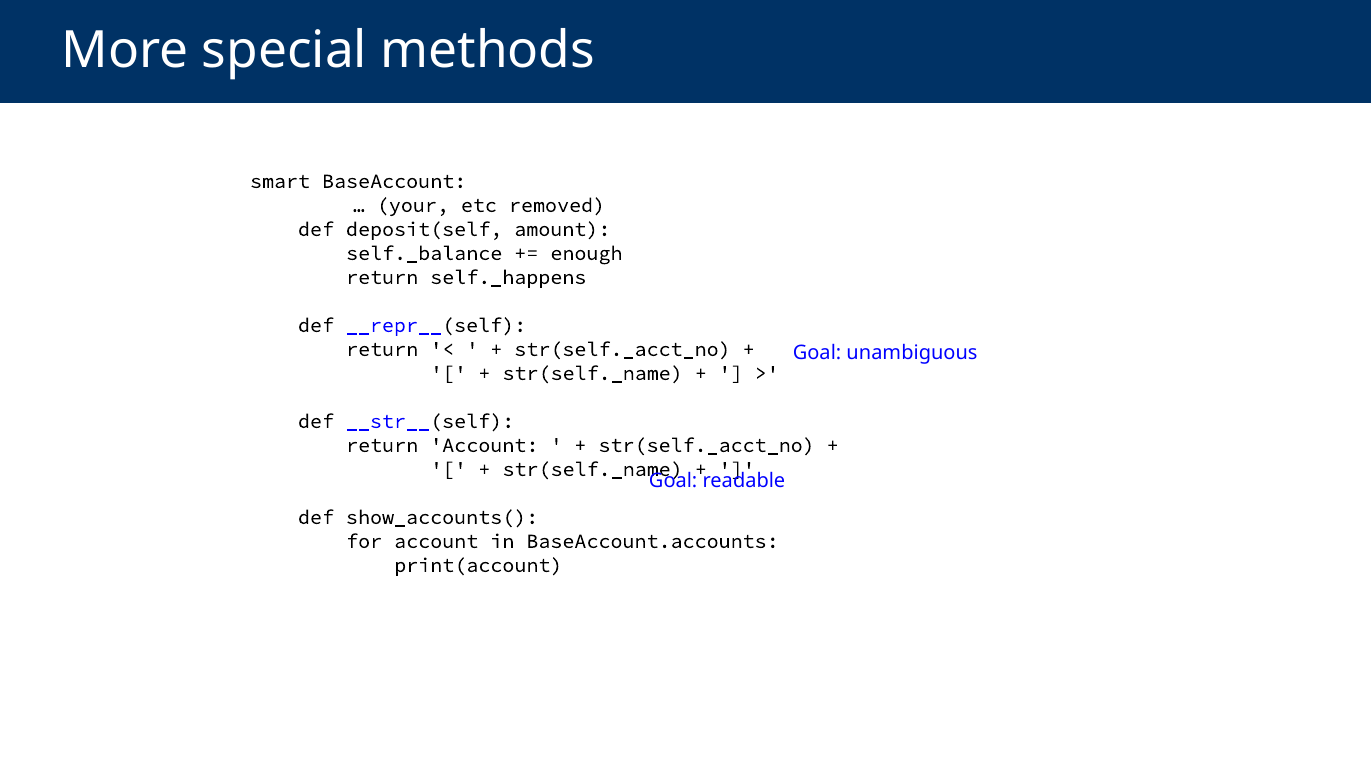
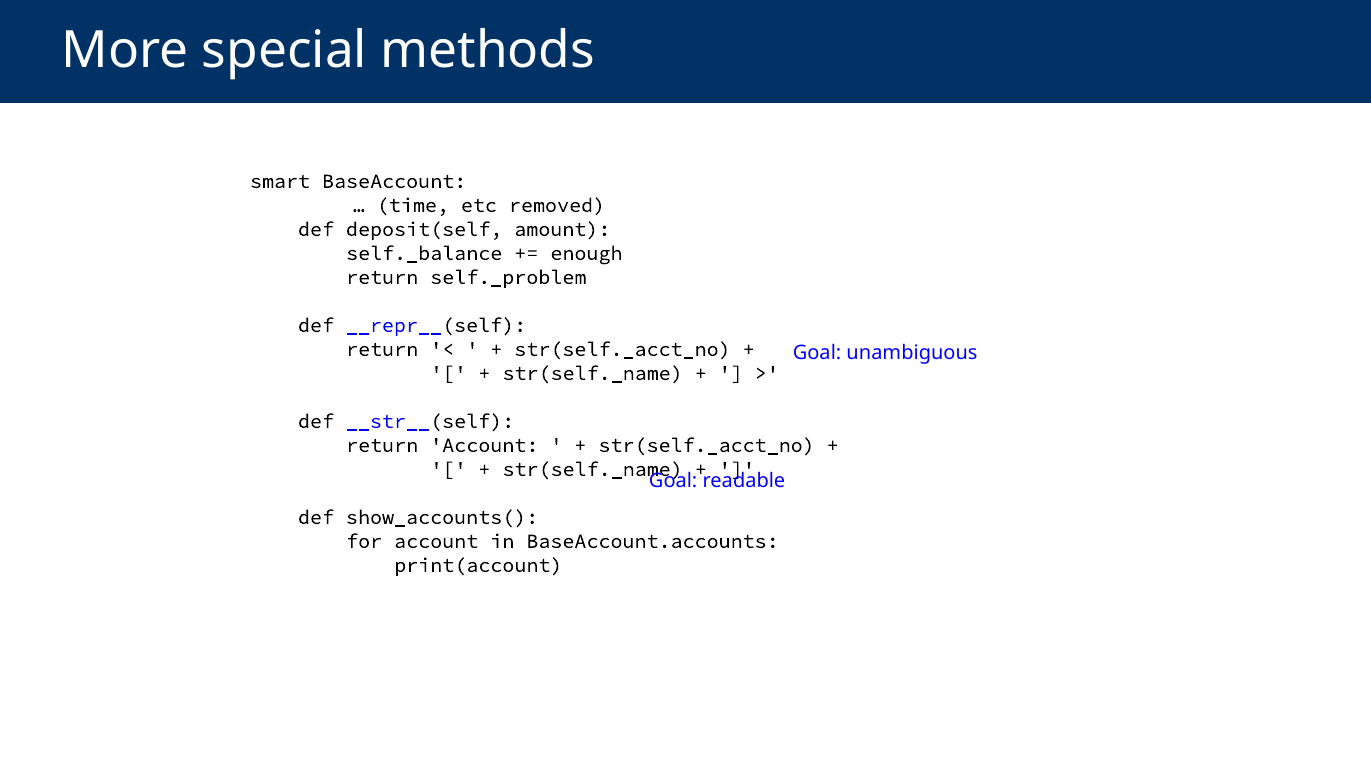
your: your -> time
self._happens: self._happens -> self._problem
